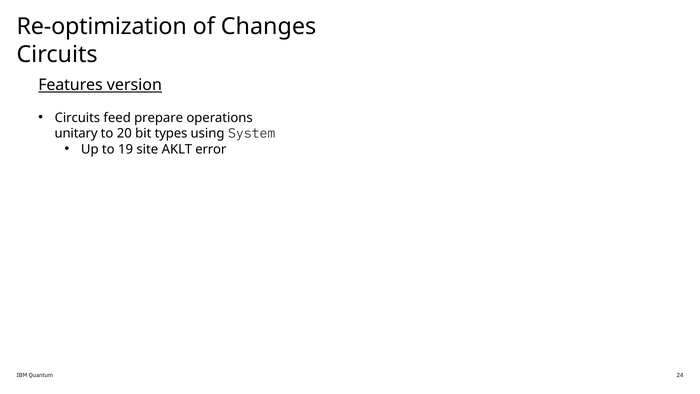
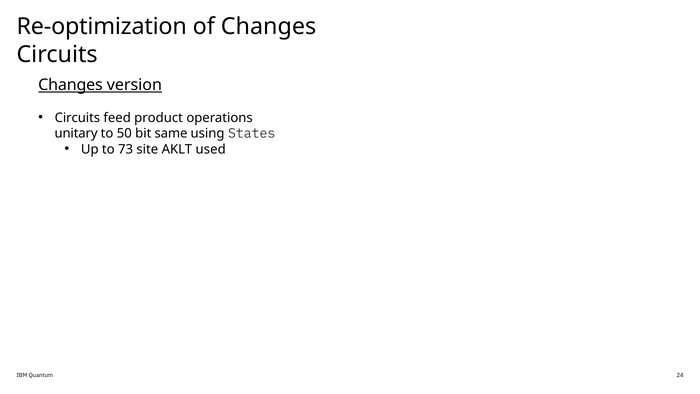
Features at (70, 85): Features -> Changes
prepare: prepare -> product
20: 20 -> 50
types: types -> same
System: System -> States
19: 19 -> 73
error: error -> used
